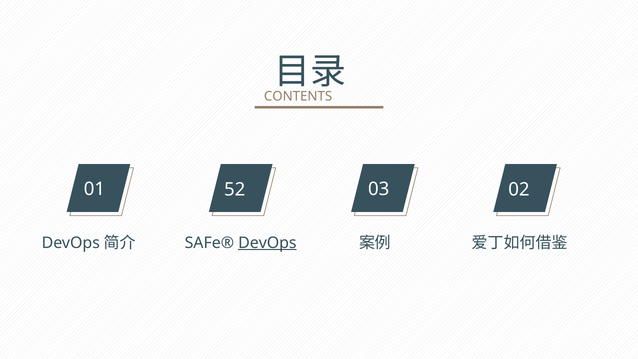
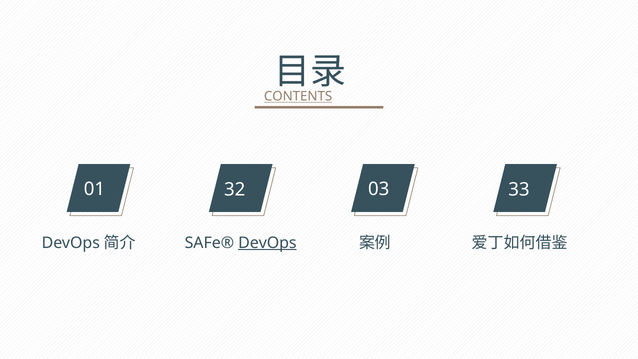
CONTENTS underline: none -> present
52: 52 -> 32
02: 02 -> 33
